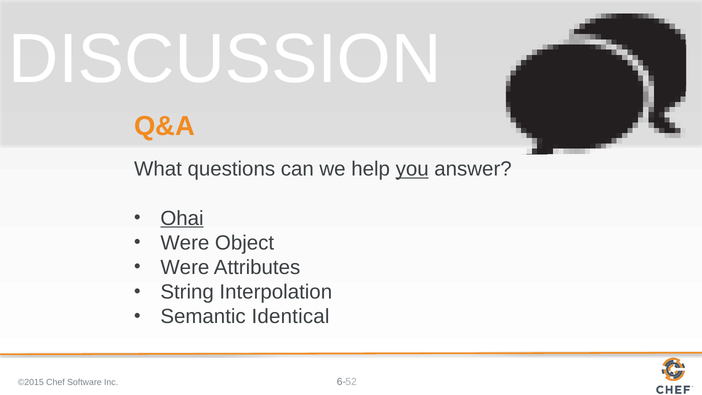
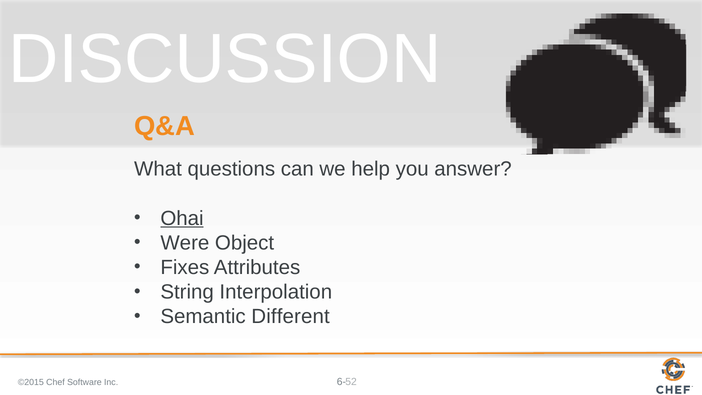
you underline: present -> none
Were at (185, 267): Were -> Fixes
Identical: Identical -> Different
